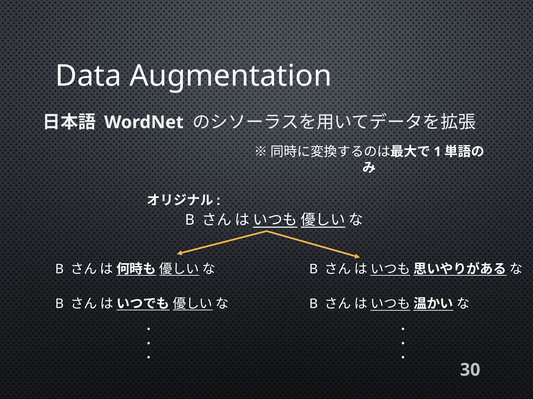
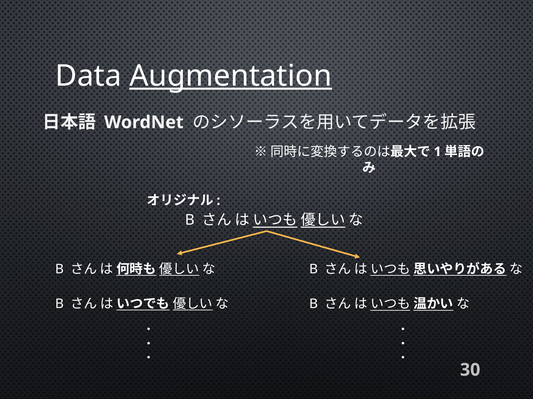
Augmentation underline: none -> present
